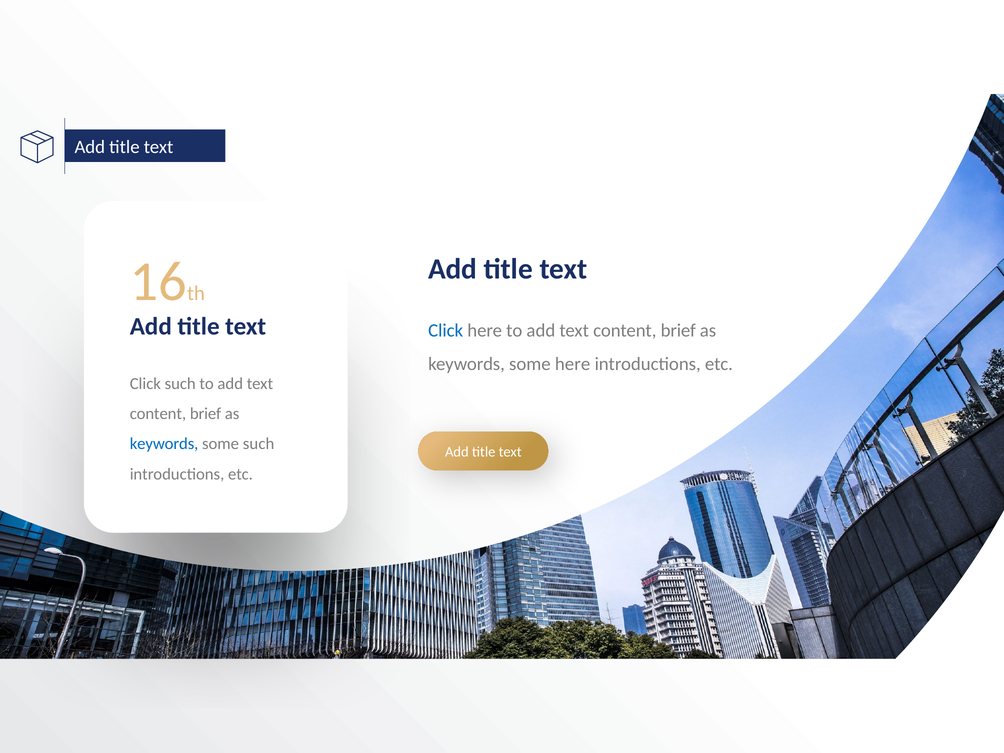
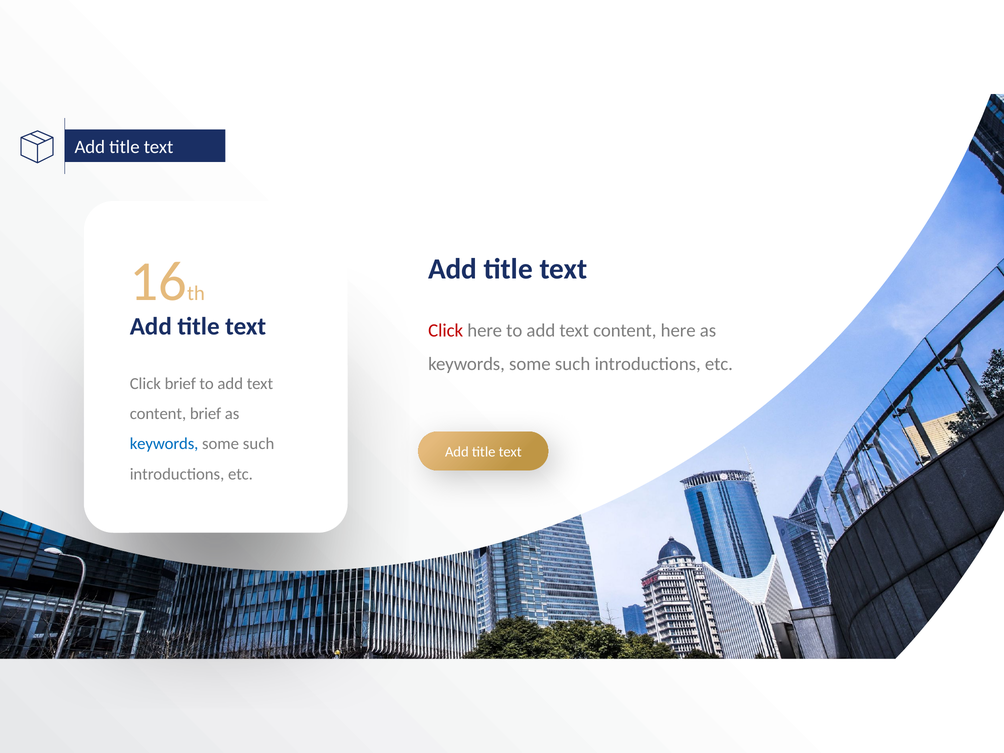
Click at (446, 330) colour: blue -> red
brief at (678, 330): brief -> here
here at (573, 364): here -> such
Click such: such -> brief
